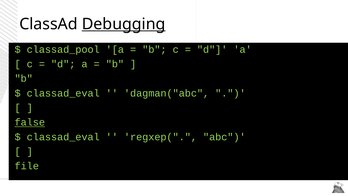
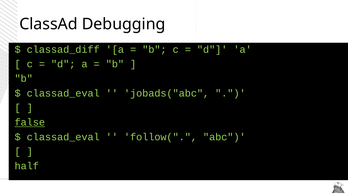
Debugging underline: present -> none
classad_pool: classad_pool -> classad_diff
dagman("abc: dagman("abc -> jobads("abc
regxep(: regxep( -> follow(
file: file -> half
